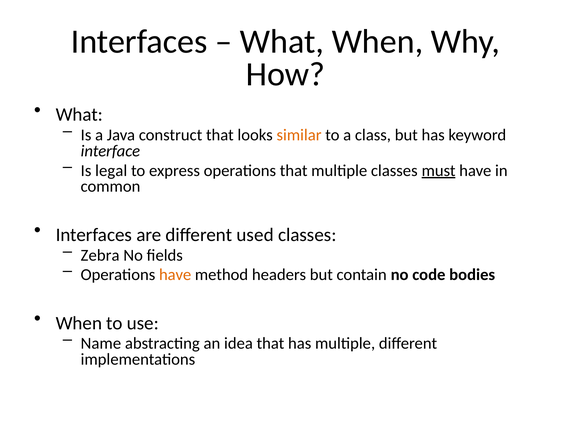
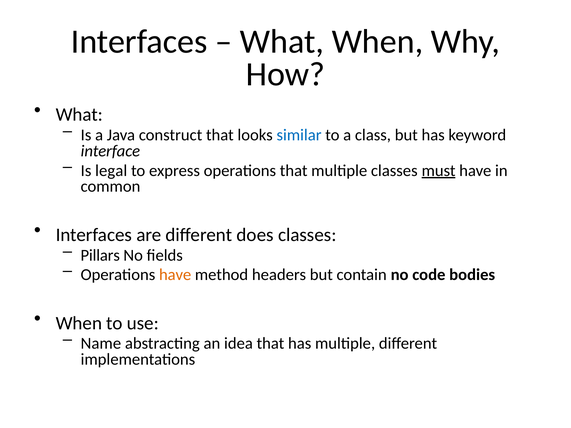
similar colour: orange -> blue
used: used -> does
Zebra: Zebra -> Pillars
